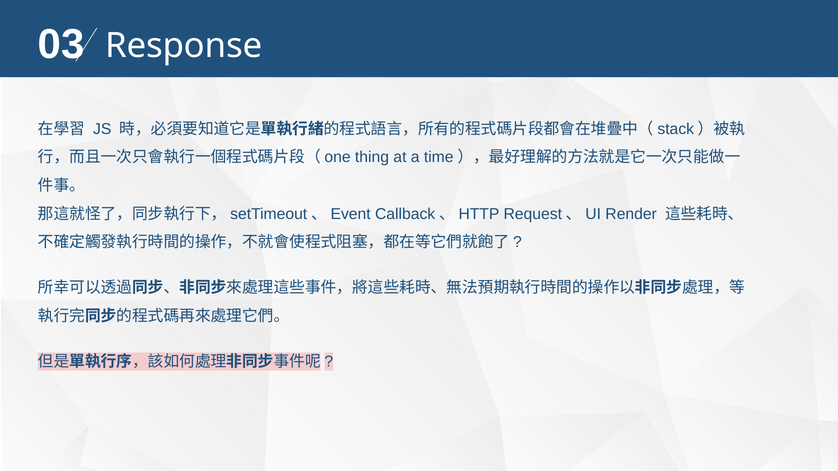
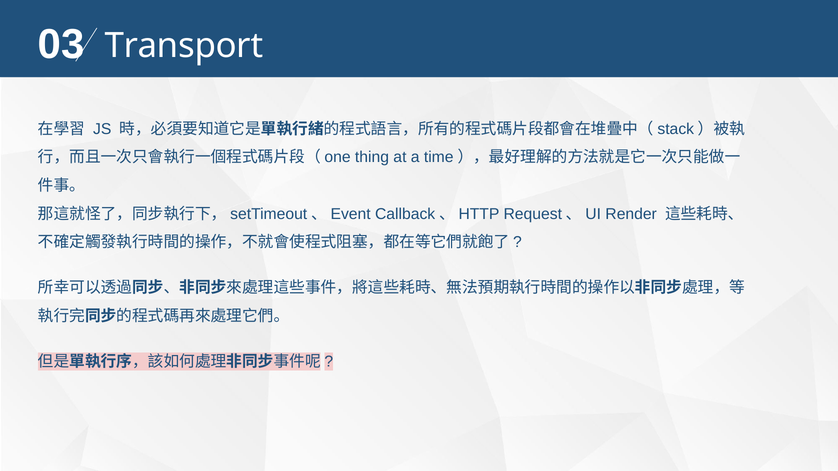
Response: Response -> Transport
